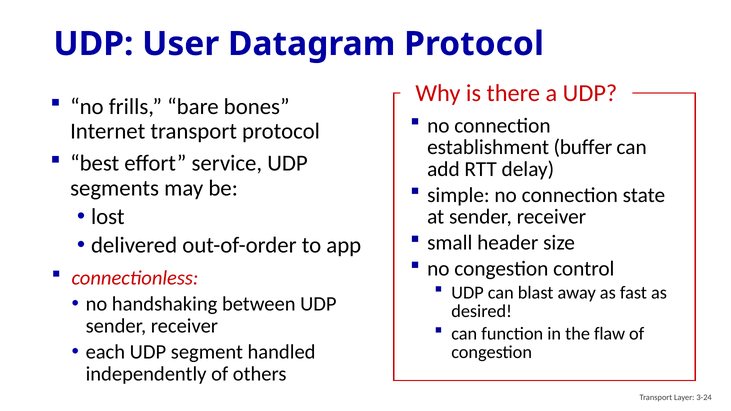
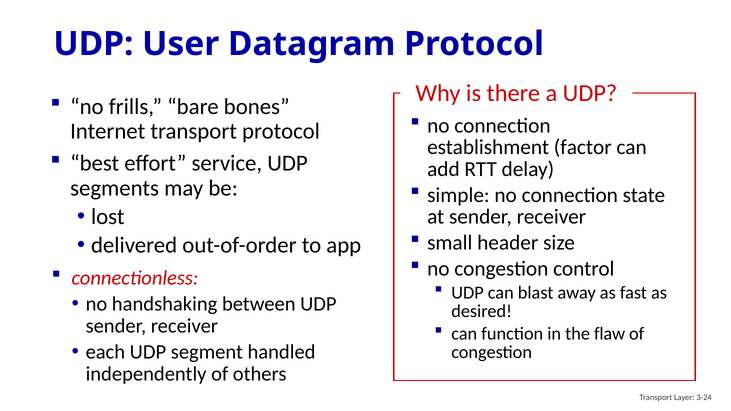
buffer: buffer -> factor
